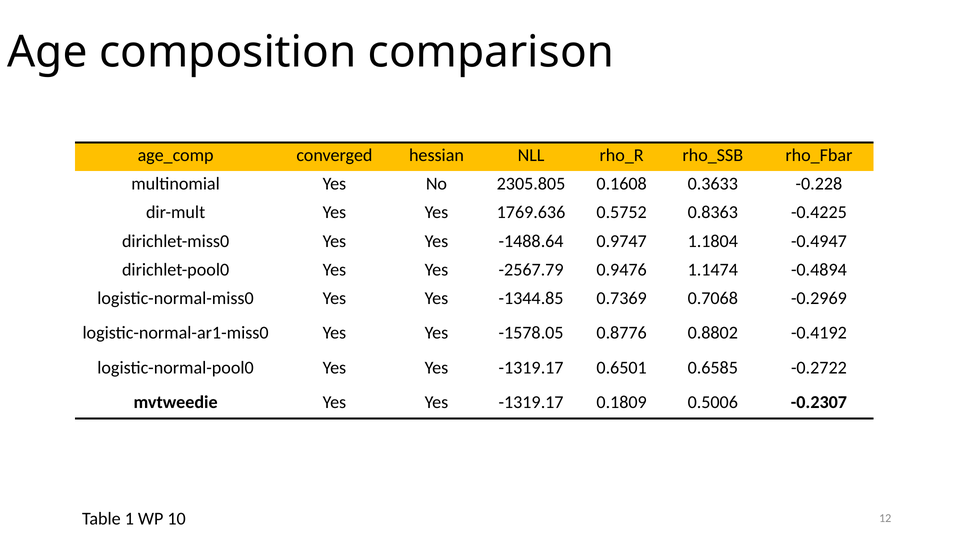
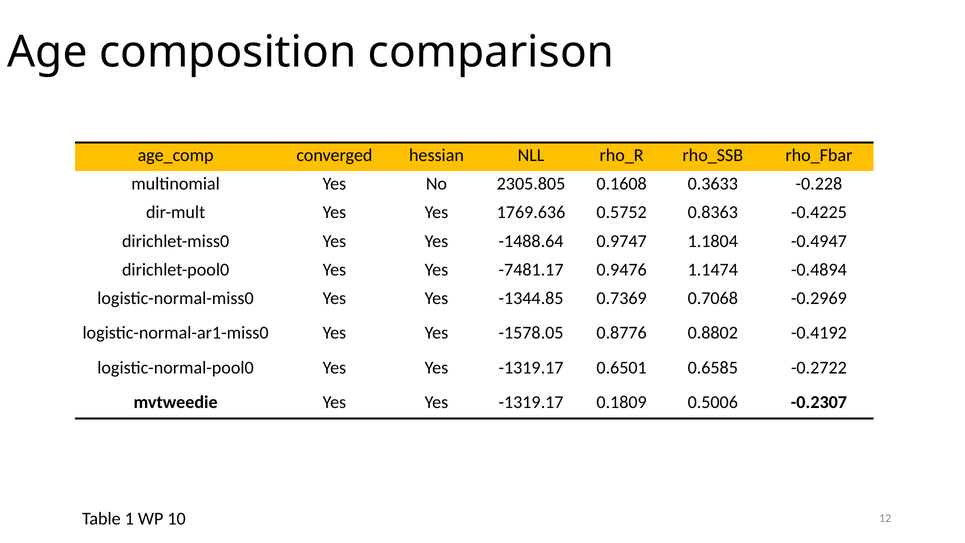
-2567.79: -2567.79 -> -7481.17
